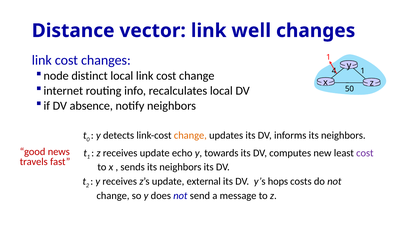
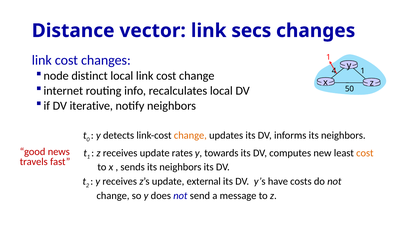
well: well -> secs
absence: absence -> iterative
echo: echo -> rates
cost at (365, 153) colour: purple -> orange
hops: hops -> have
